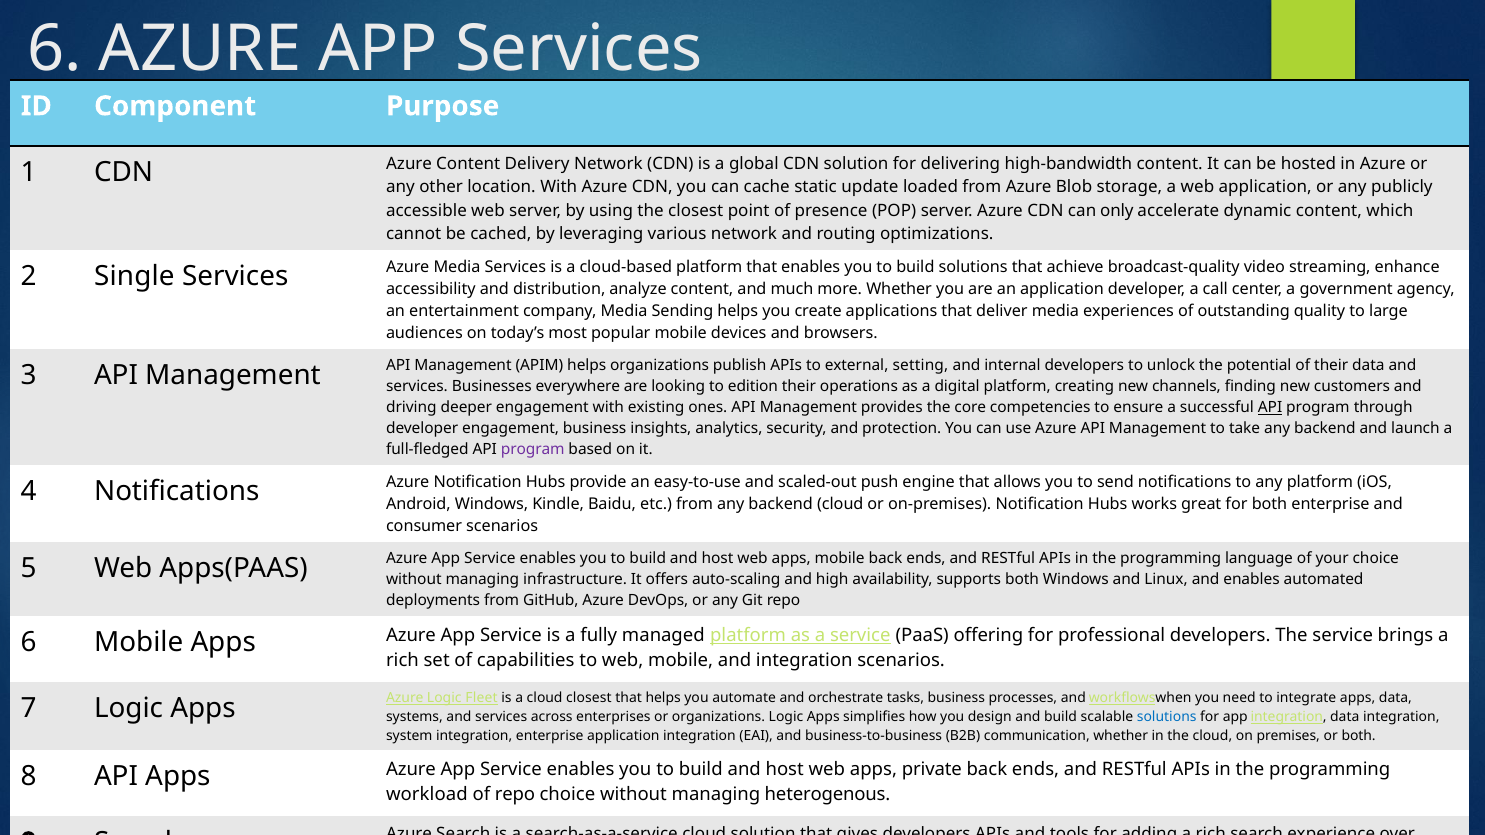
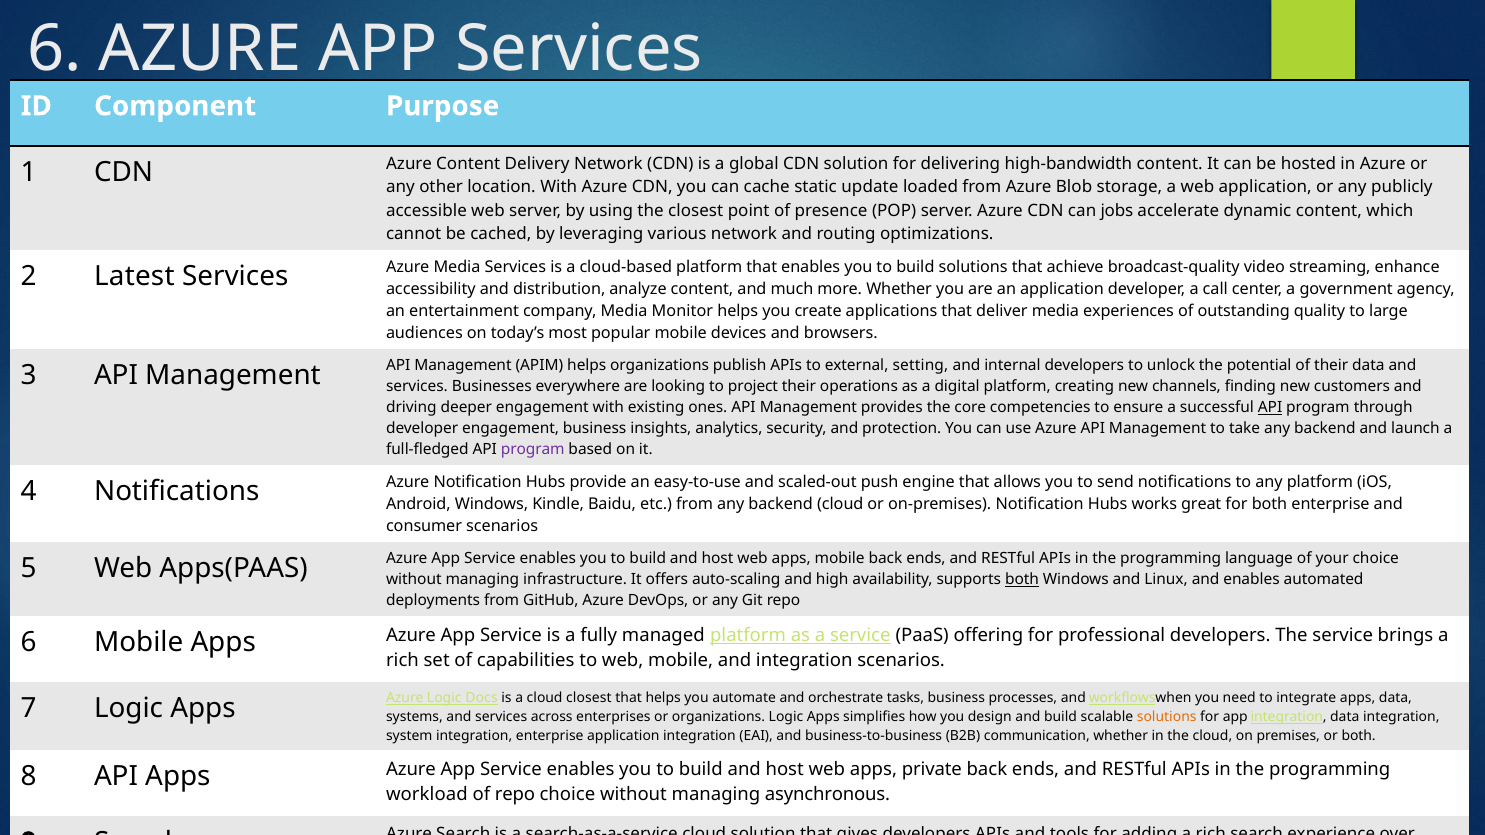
only: only -> jobs
Single: Single -> Latest
Sending: Sending -> Monitor
edition: edition -> project
both at (1022, 580) underline: none -> present
Fleet: Fleet -> Docs
solutions at (1167, 717) colour: blue -> orange
managing heterogenous: heterogenous -> asynchronous
